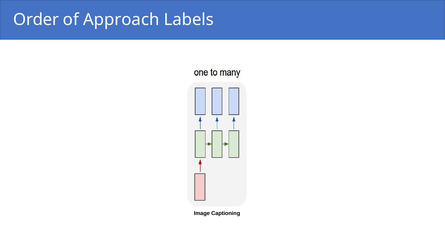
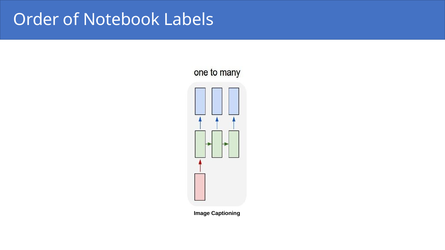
Approach: Approach -> Notebook
